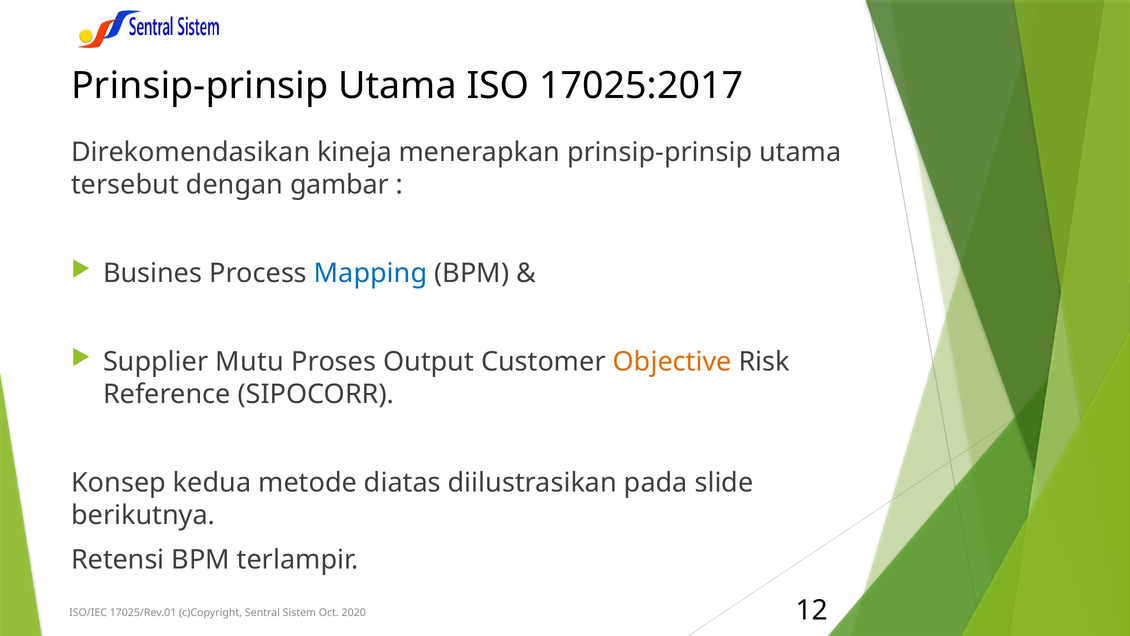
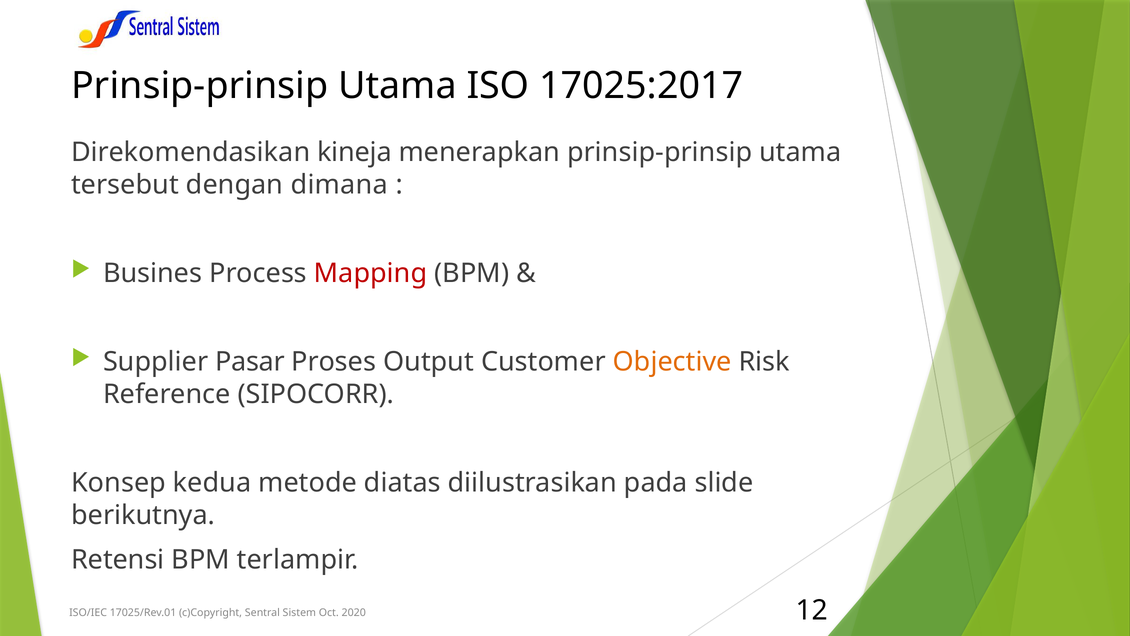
gambar: gambar -> dimana
Mapping colour: blue -> red
Mutu: Mutu -> Pasar
